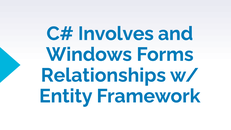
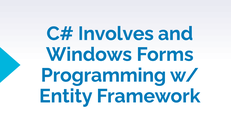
Relationships: Relationships -> Programming
